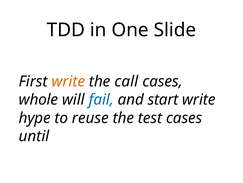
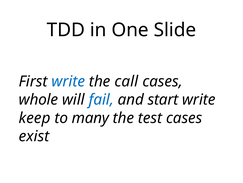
write at (68, 81) colour: orange -> blue
hype: hype -> keep
reuse: reuse -> many
until: until -> exist
